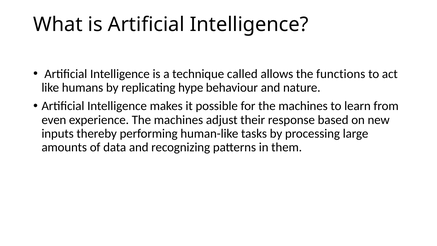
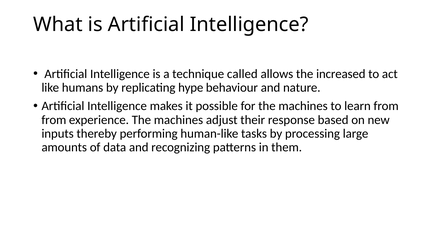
functions: functions -> increased
even at (54, 120): even -> from
